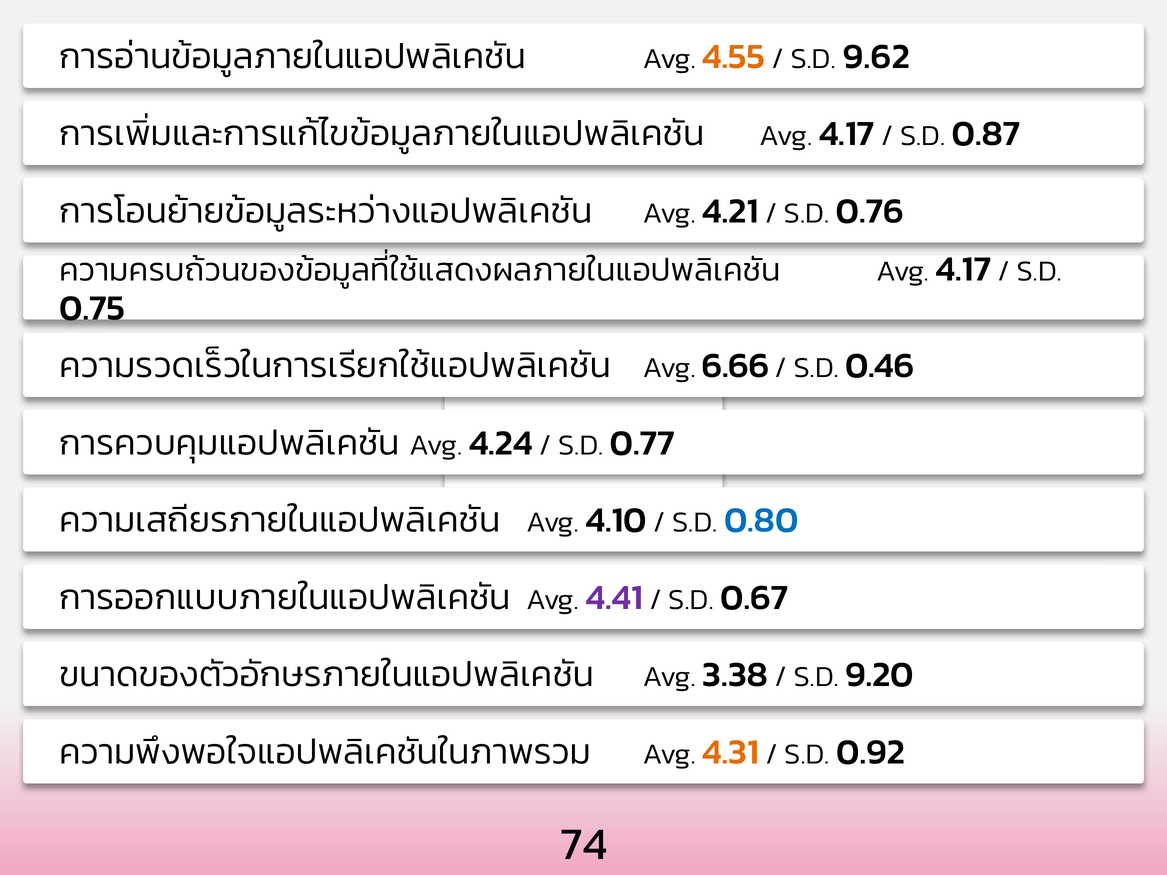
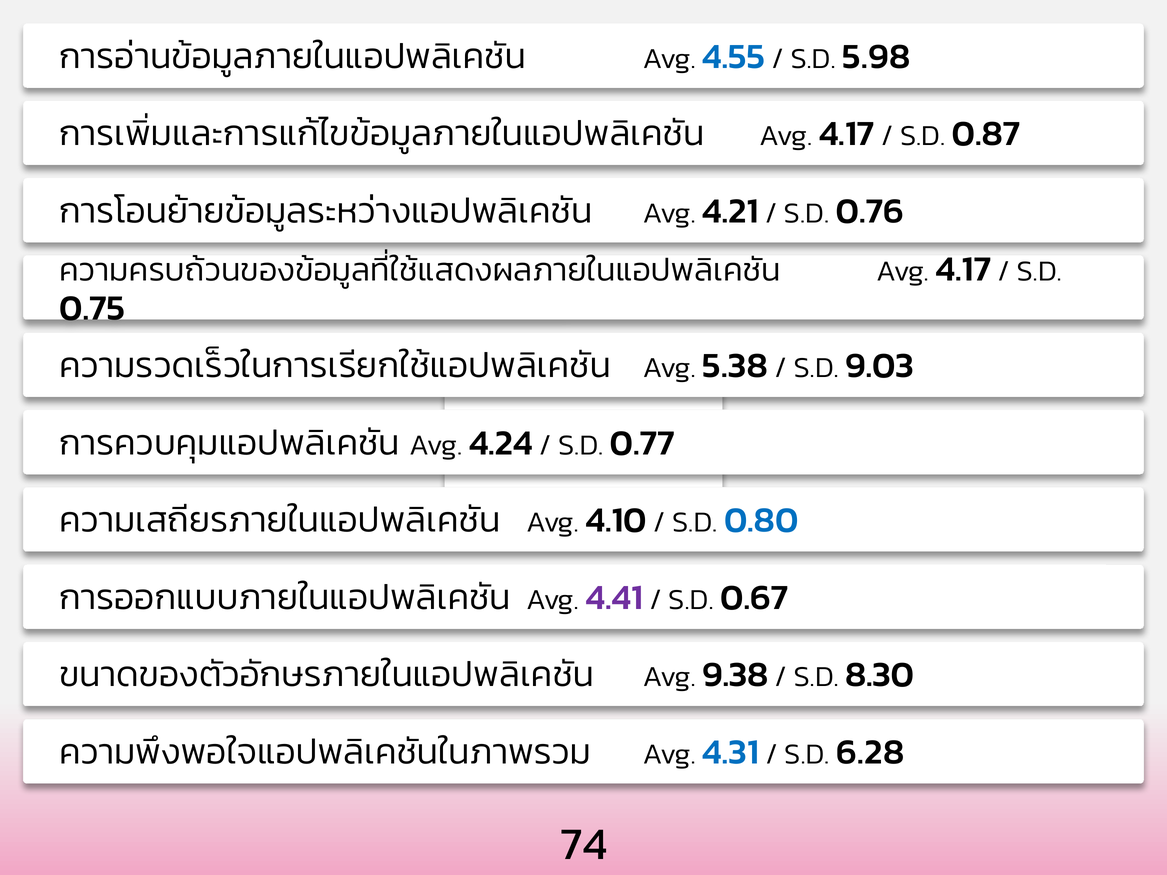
4.55 colour: orange -> blue
9.62: 9.62 -> 5.98
6.66: 6.66 -> 5.38
0.46: 0.46 -> 9.03
3.38: 3.38 -> 9.38
9.20: 9.20 -> 8.30
4.31 colour: orange -> blue
0.92: 0.92 -> 6.28
